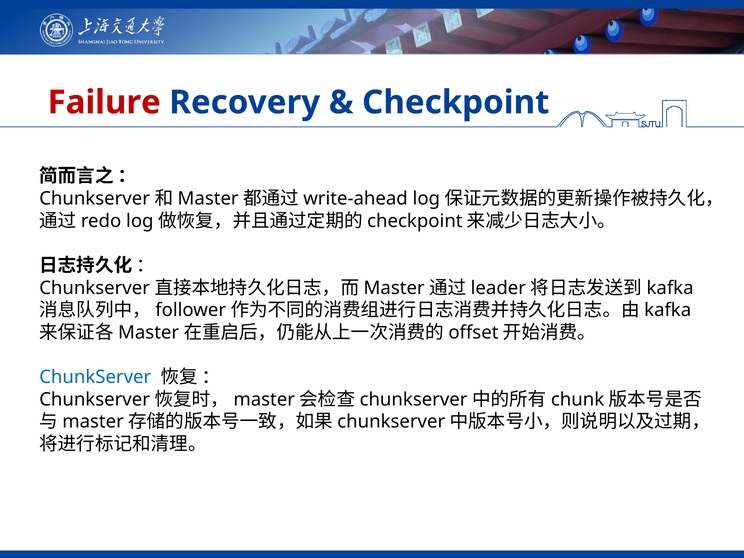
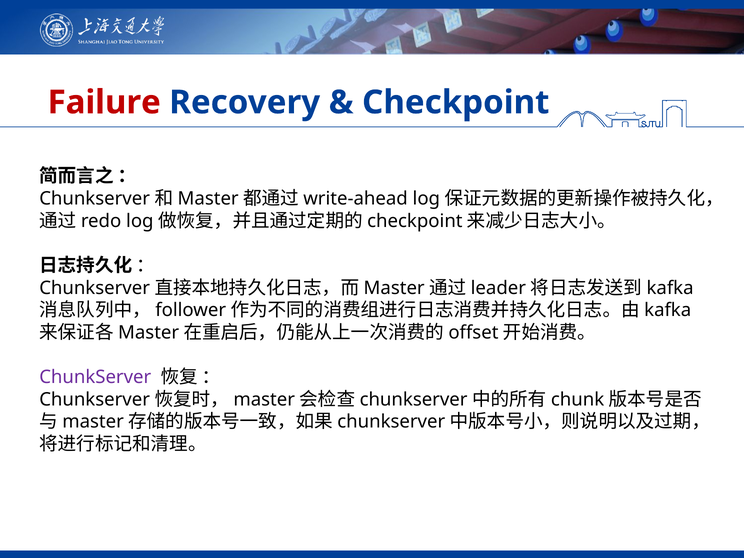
ChunkServer colour: blue -> purple
